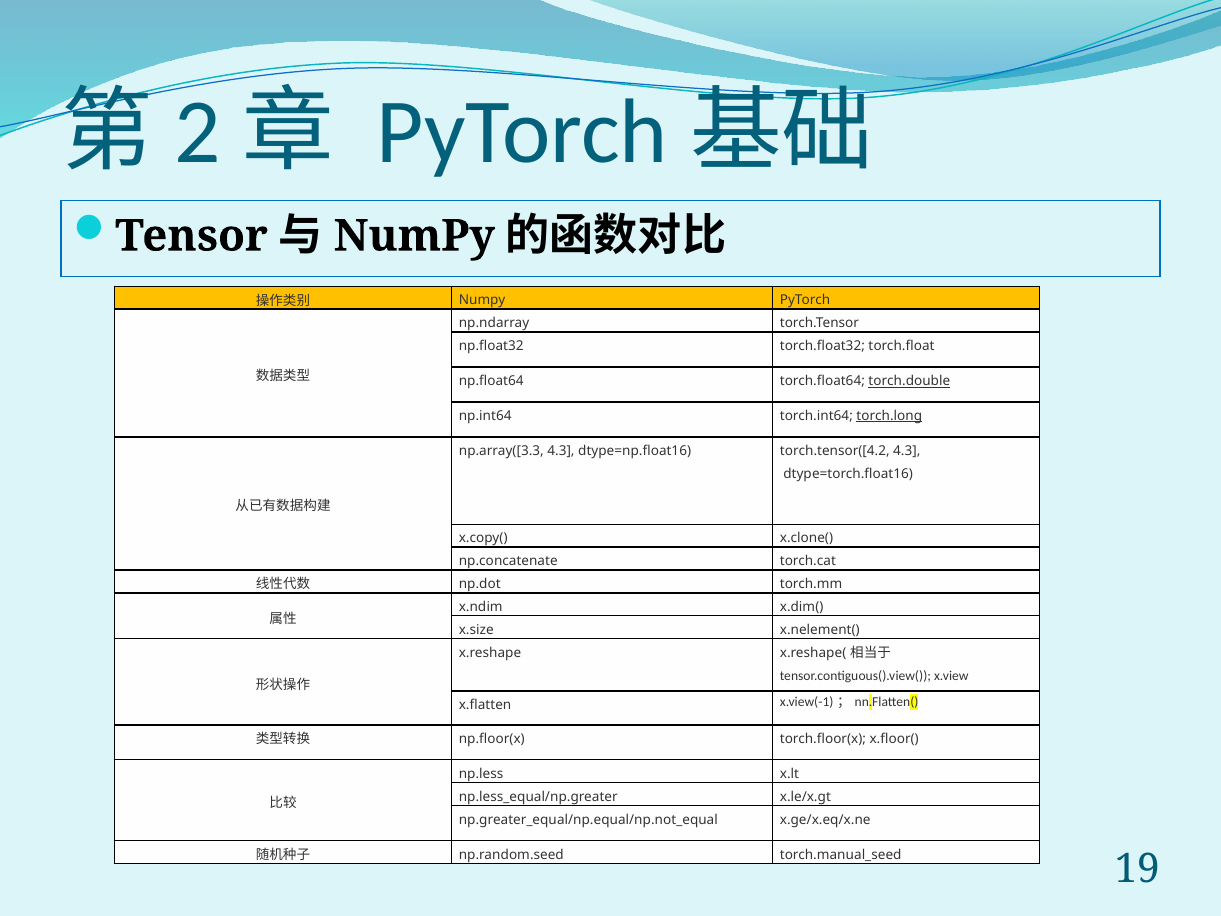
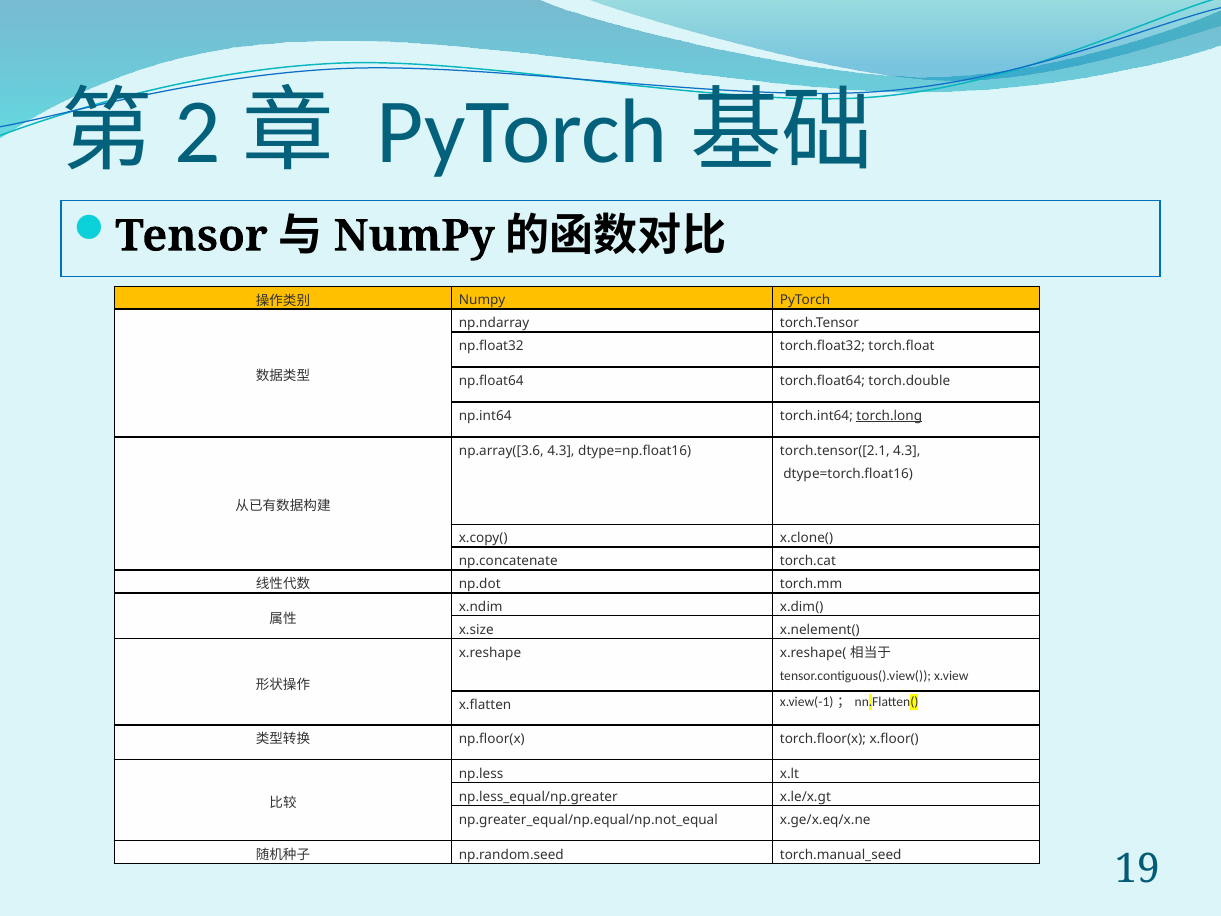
torch.double underline: present -> none
np.array([3.3: np.array([3.3 -> np.array([3.6
torch.tensor([4.2: torch.tensor([4.2 -> torch.tensor([2.1
